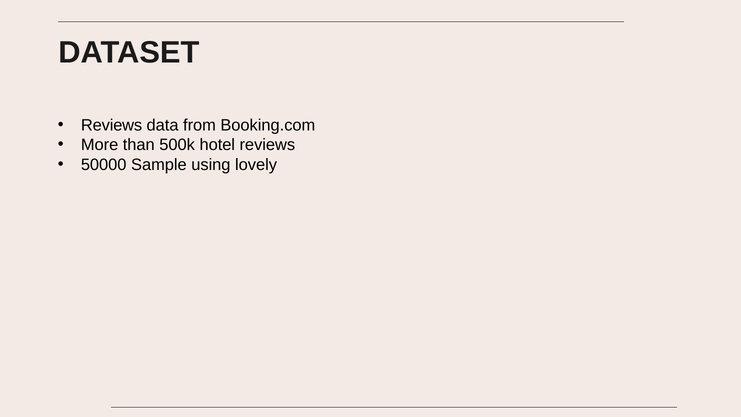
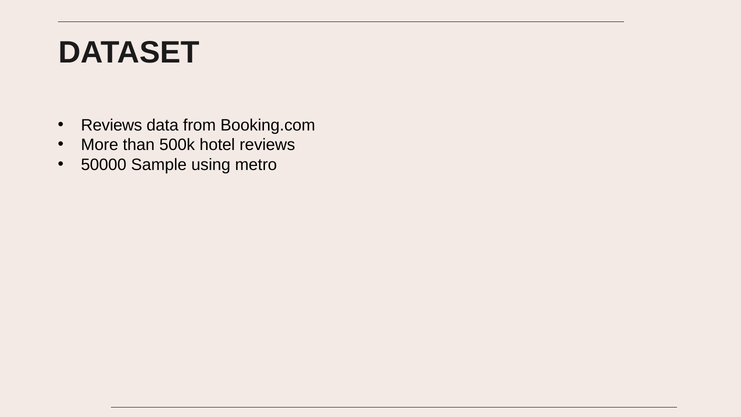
lovely: lovely -> metro
